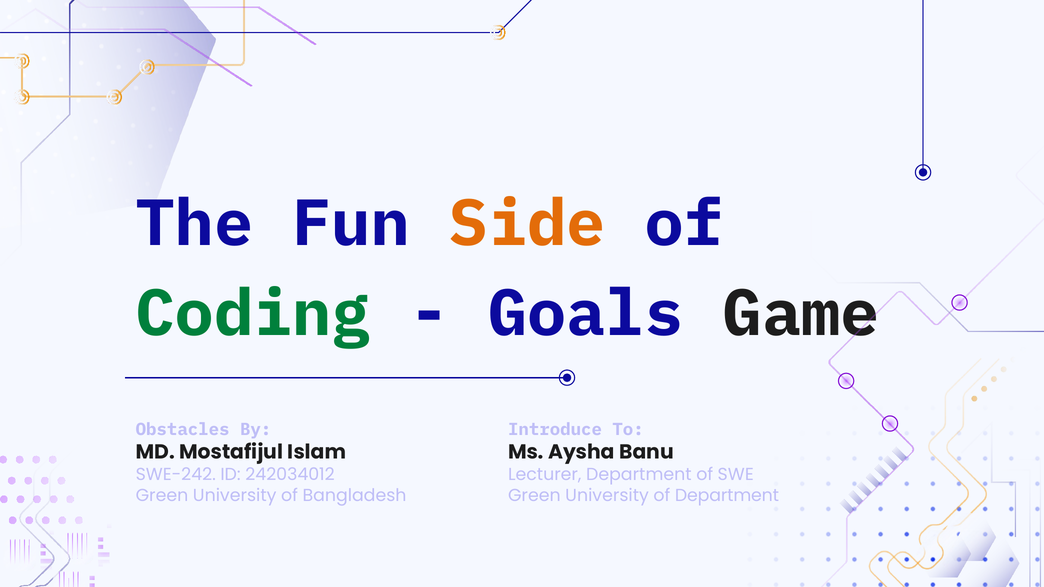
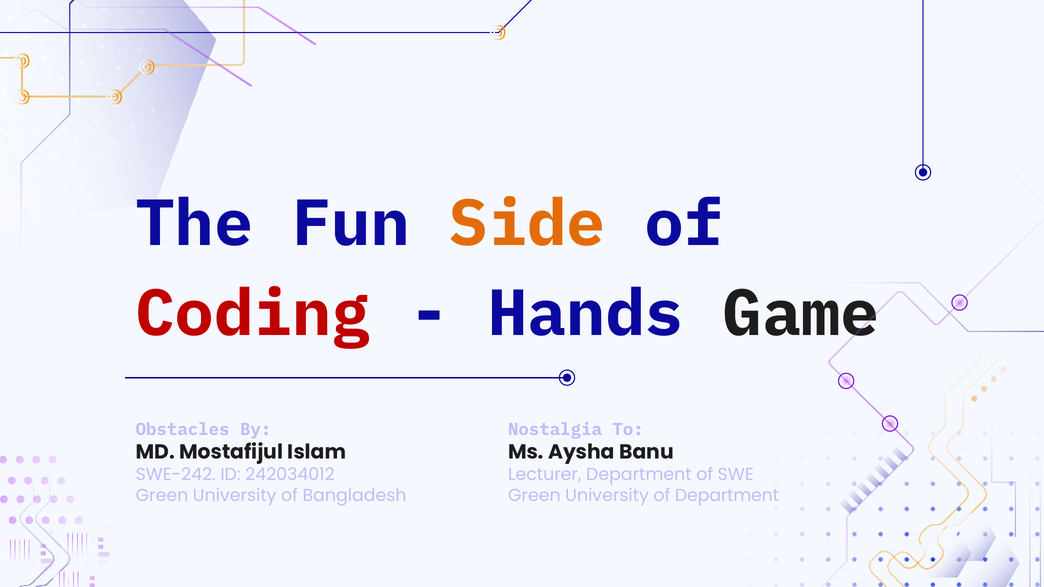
Coding colour: green -> red
Goals: Goals -> Hands
Introduce: Introduce -> Nostalgia
